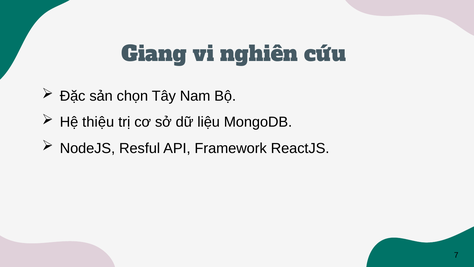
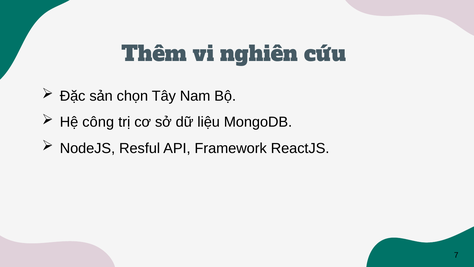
Giang: Giang -> Thêm
thiệu: thiệu -> công
